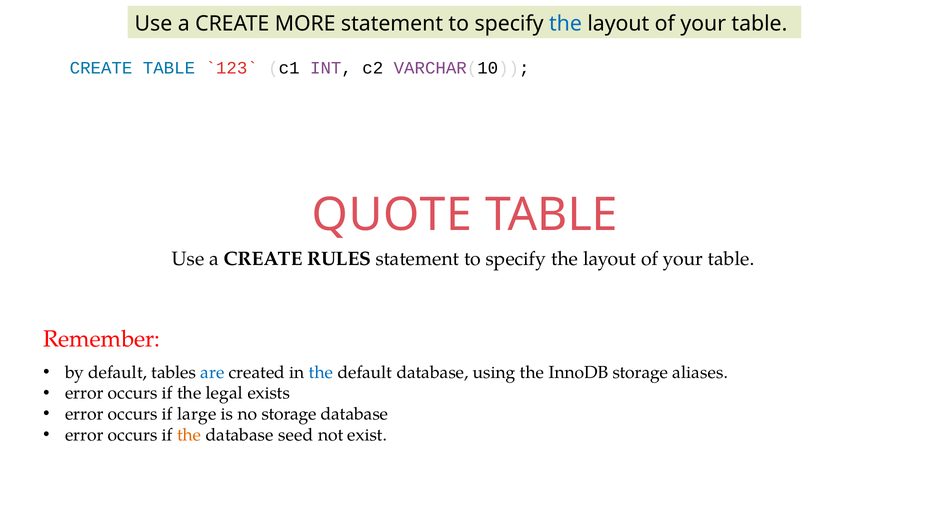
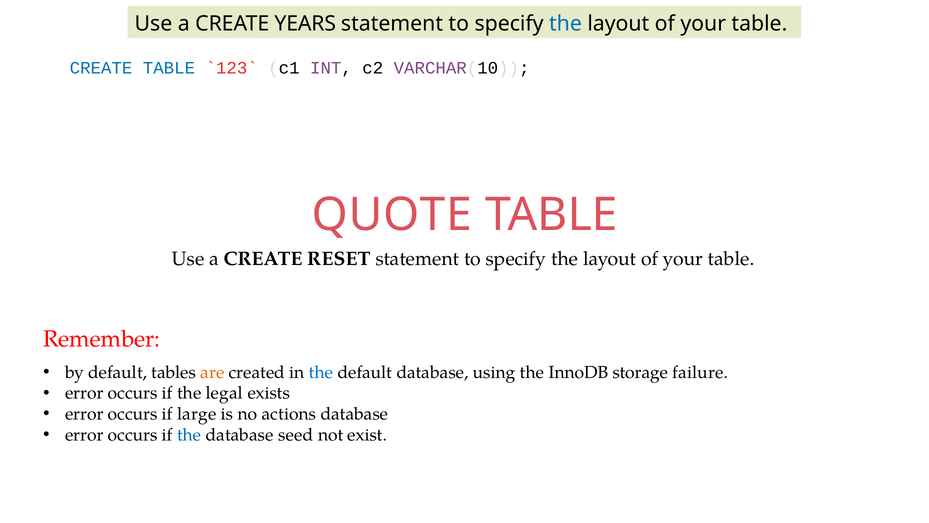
MORE: MORE -> YEARS
RULES: RULES -> RESET
are colour: blue -> orange
aliases: aliases -> failure
no storage: storage -> actions
the at (189, 435) colour: orange -> blue
